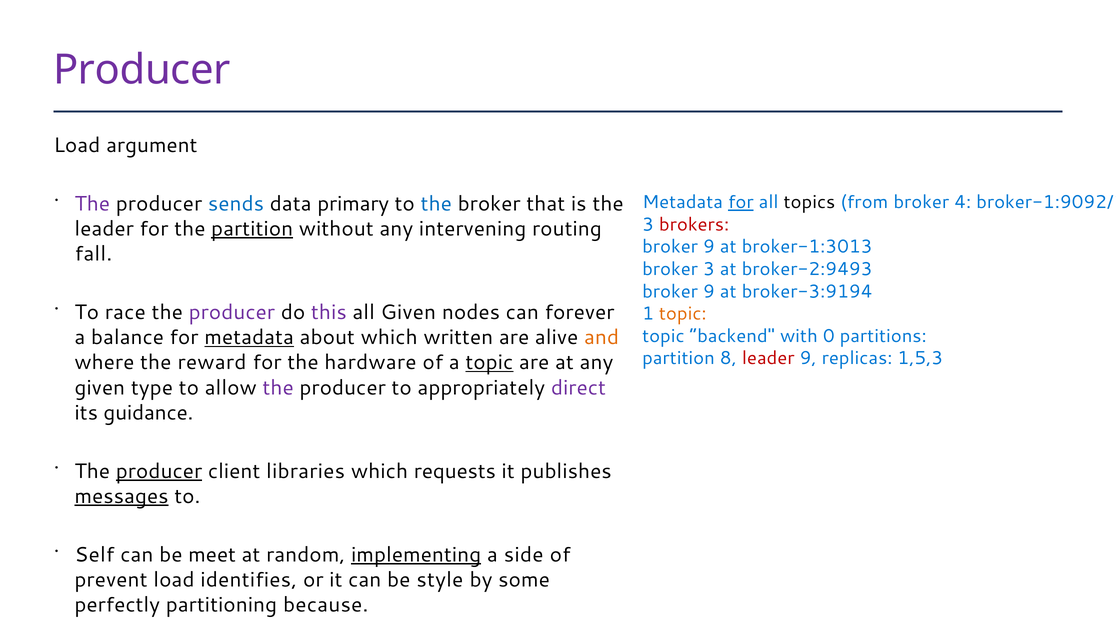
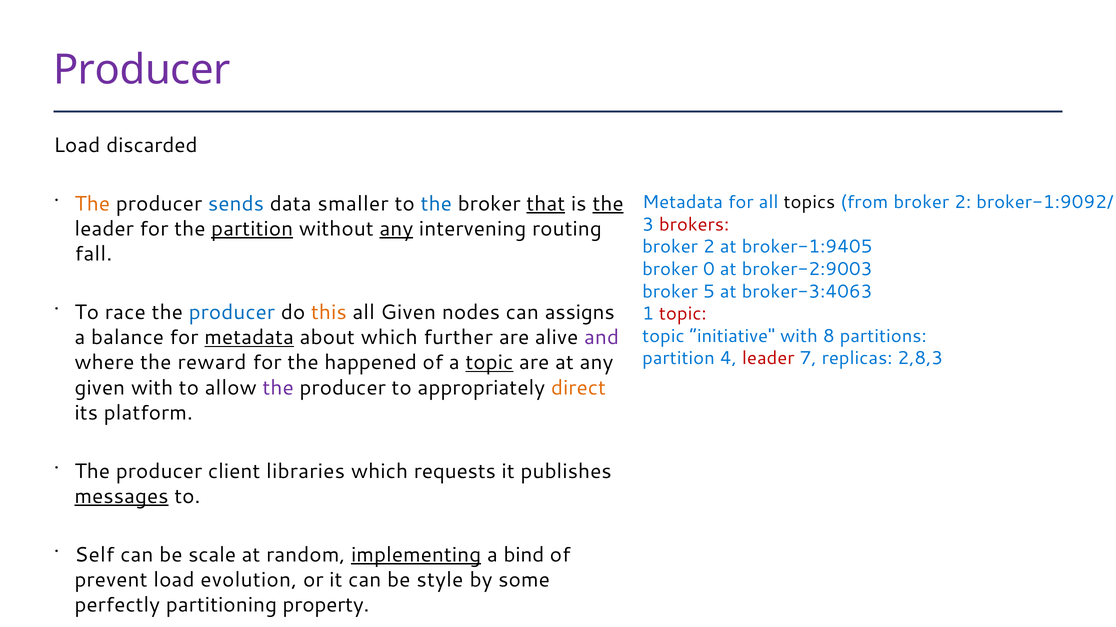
argument: argument -> discarded
The at (92, 204) colour: purple -> orange
primary: primary -> smaller
that underline: none -> present
the at (608, 204) underline: none -> present
for at (741, 203) underline: present -> none
from broker 4: 4 -> 2
any at (396, 229) underline: none -> present
9 at (709, 247): 9 -> 2
broker-1:3013: broker-1:3013 -> broker-1:9405
broker 3: 3 -> 0
broker-2:9493: broker-2:9493 -> broker-2:9003
9 at (709, 292): 9 -> 5
broker-3:9194: broker-3:9194 -> broker-3:4063
producer at (232, 313) colour: purple -> blue
this colour: purple -> orange
forever: forever -> assigns
topic at (683, 314) colour: orange -> red
”backend: ”backend -> ”initiative
0: 0 -> 8
written: written -> further
and colour: orange -> purple
8: 8 -> 4
leader 9: 9 -> 7
1,5,3: 1,5,3 -> 2,8,3
hardware: hardware -> happened
given type: type -> with
direct colour: purple -> orange
guidance: guidance -> platform
producer at (159, 472) underline: present -> none
meet: meet -> scale
side: side -> bind
identifies: identifies -> evolution
because: because -> property
